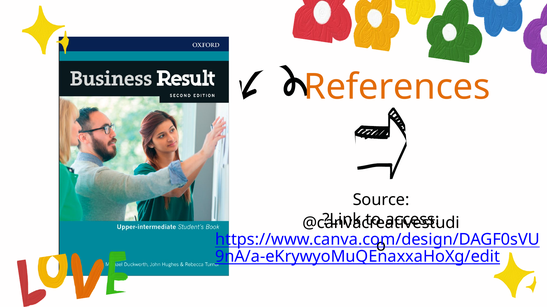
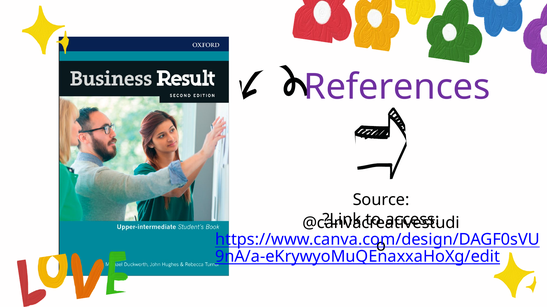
References colour: orange -> purple
